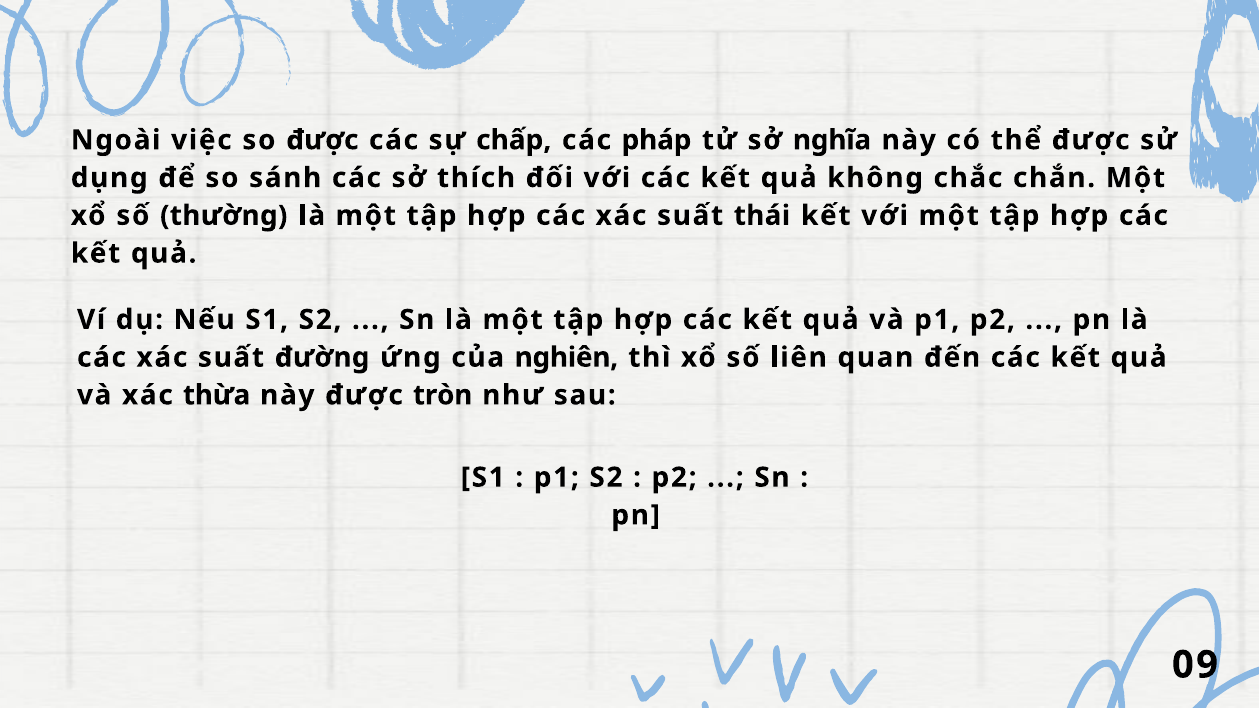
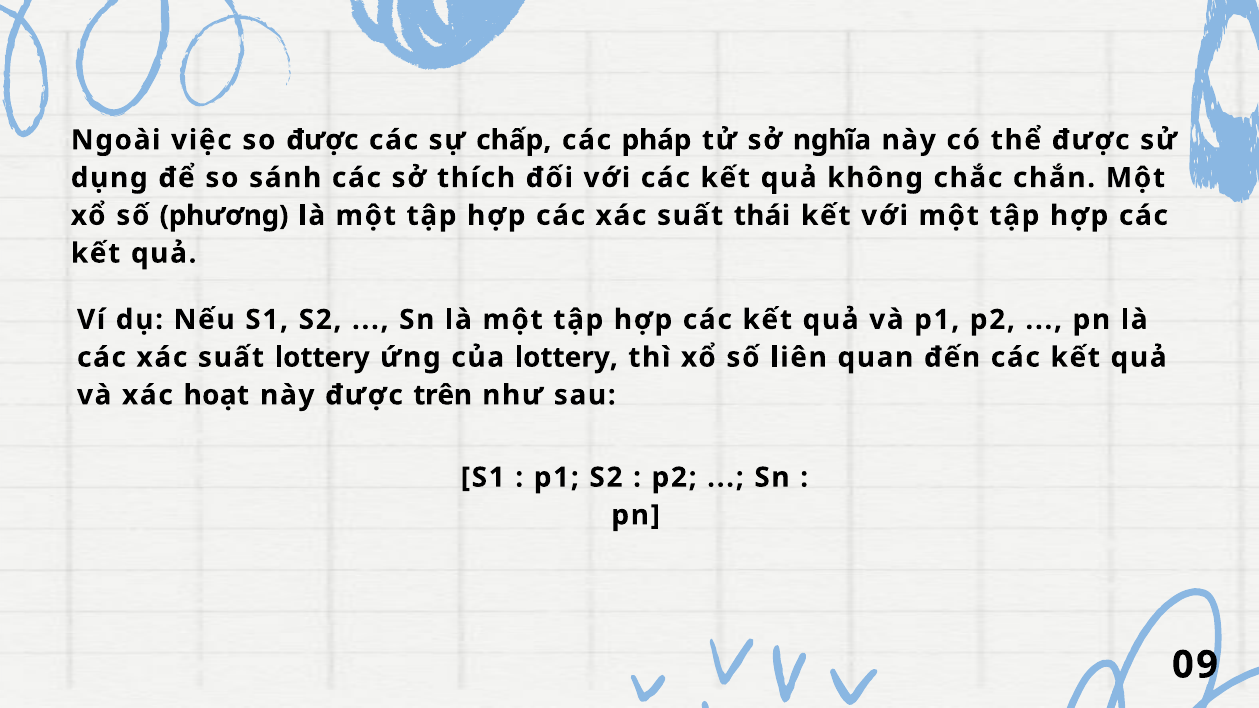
thường: thường -> phương
suất đường: đường -> lottery
của nghiên: nghiên -> lottery
thừa: thừa -> hoạt
tròn: tròn -> trên
